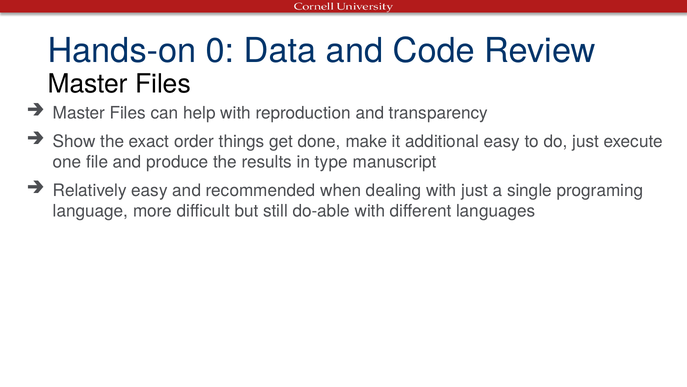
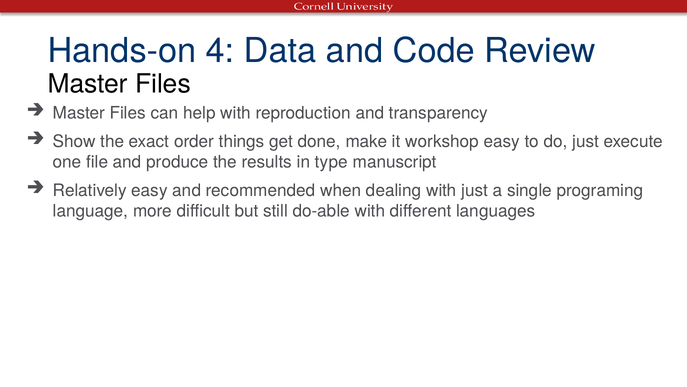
0: 0 -> 4
additional: additional -> workshop
